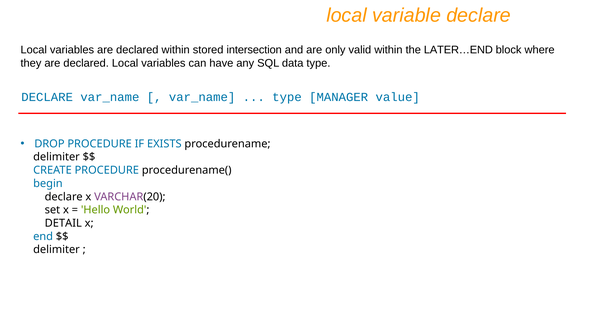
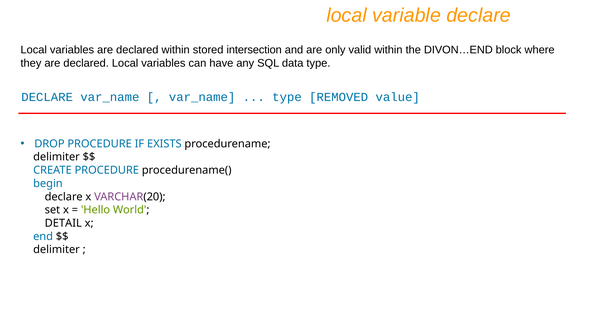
LATER…END: LATER…END -> DIVON…END
MANAGER: MANAGER -> REMOVED
